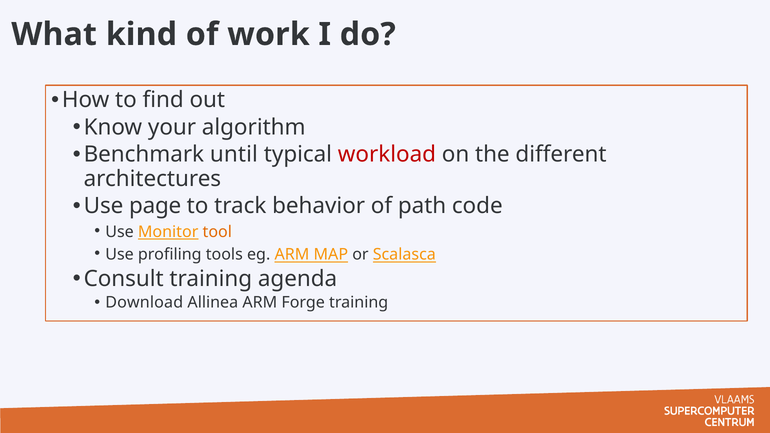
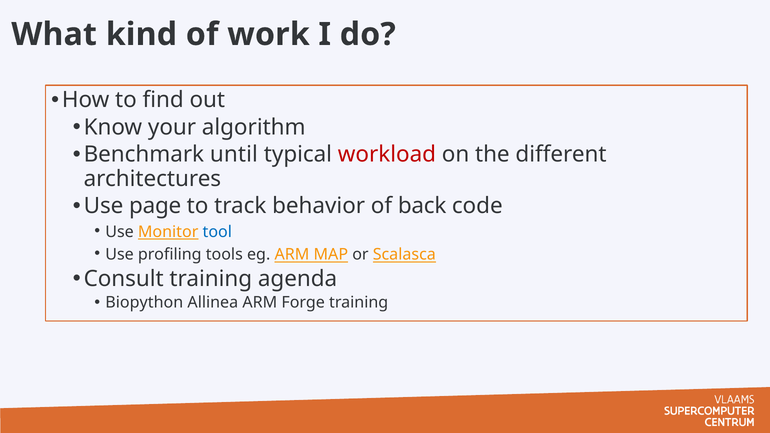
path: path -> back
tool colour: orange -> blue
Download: Download -> Biopython
